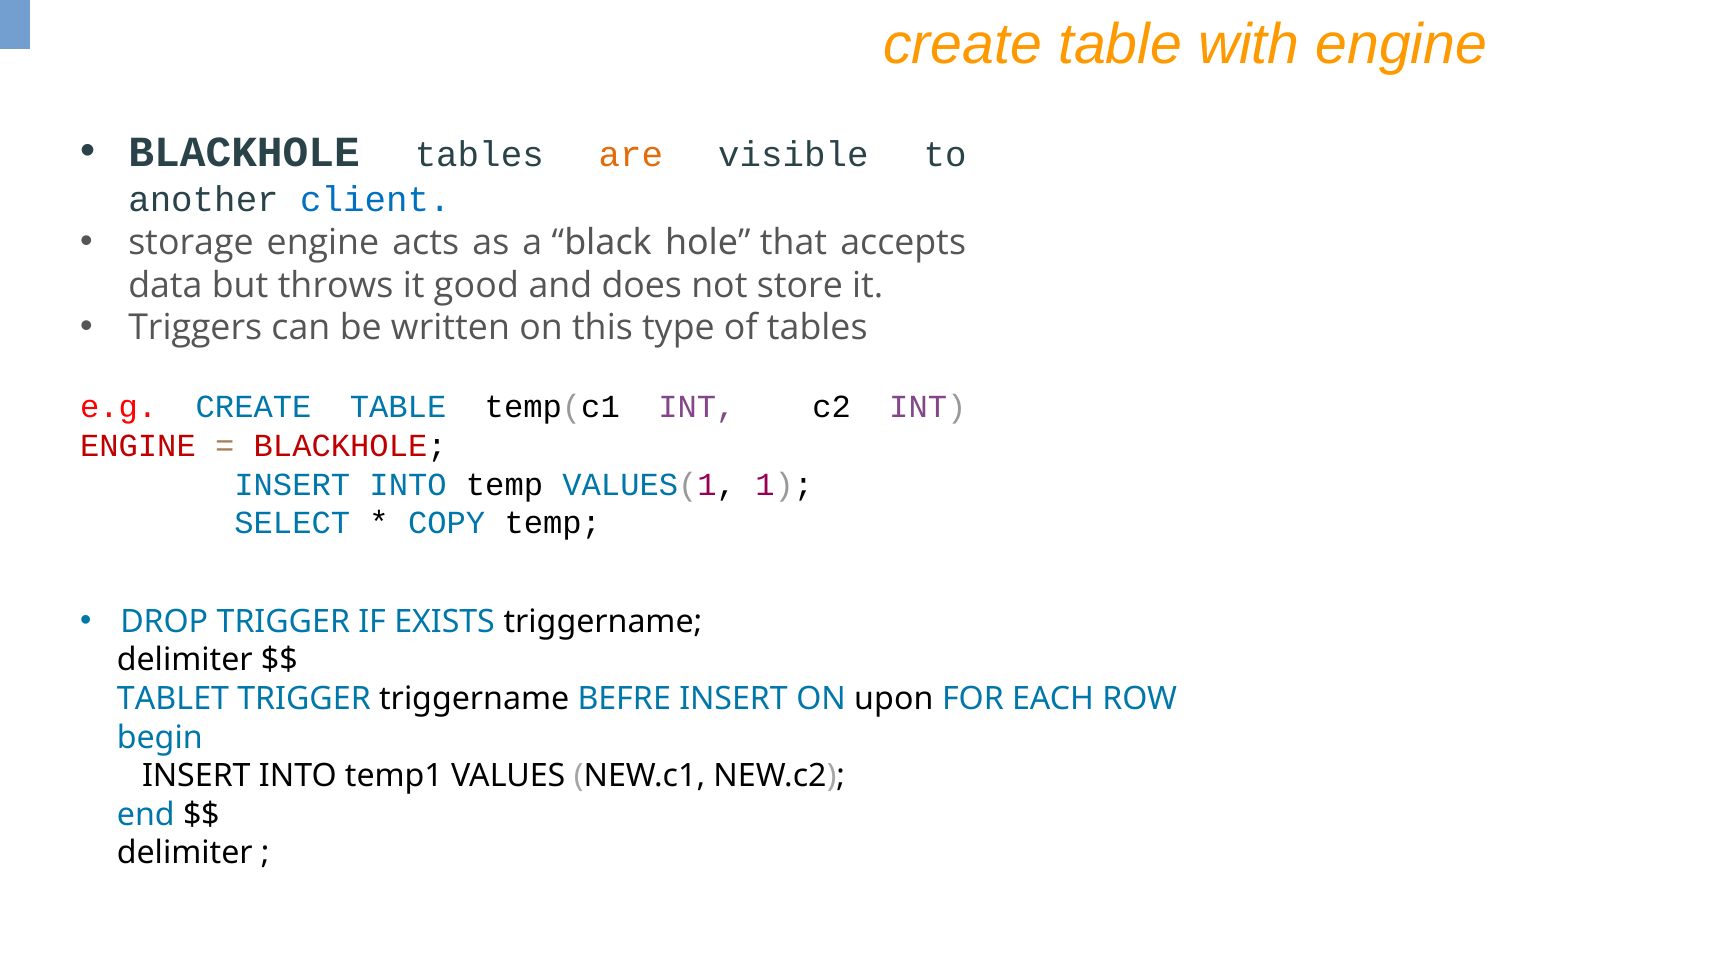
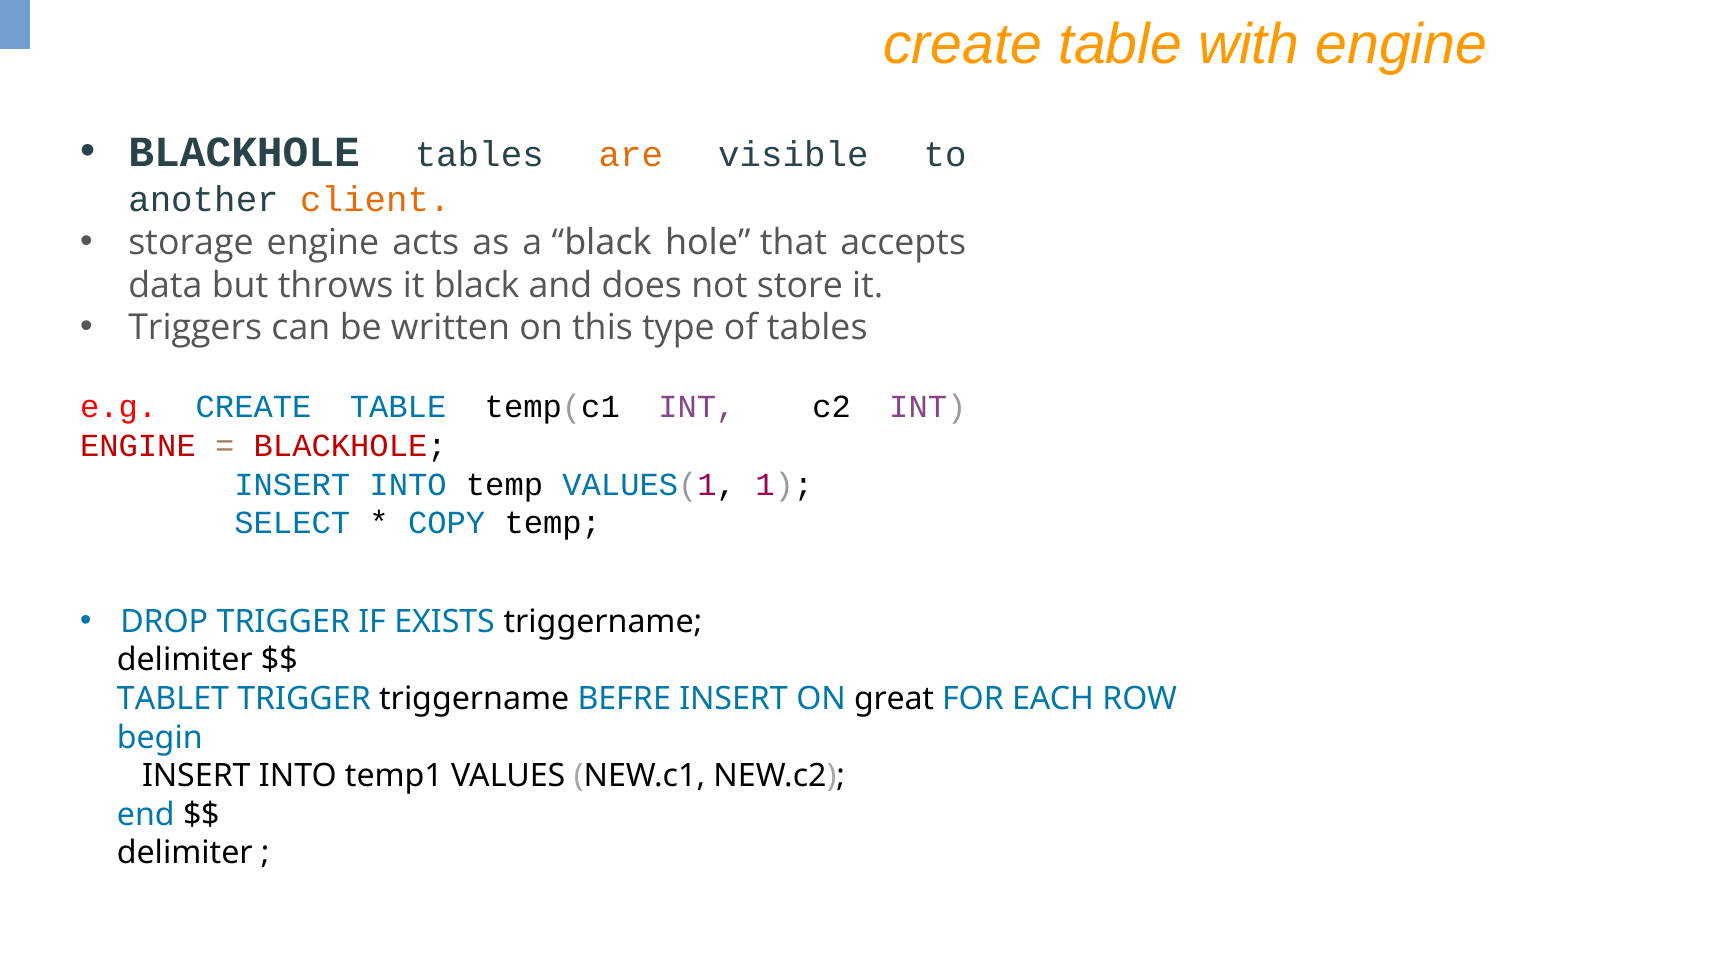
client colour: blue -> orange
it good: good -> black
upon: upon -> great
